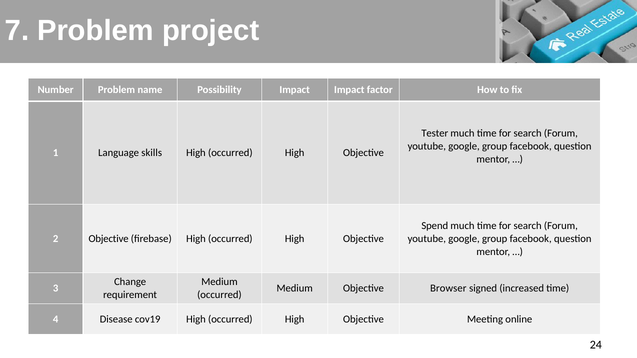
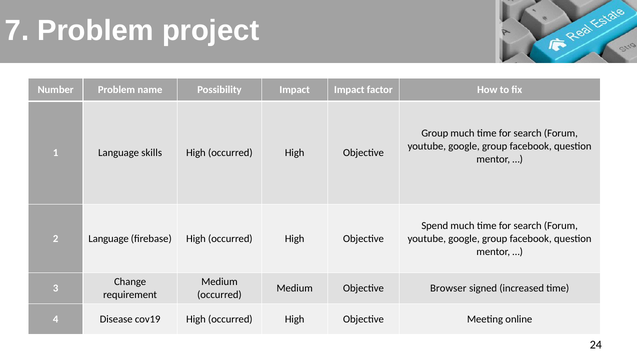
Tester at (435, 133): Tester -> Group
2 Objective: Objective -> Language
